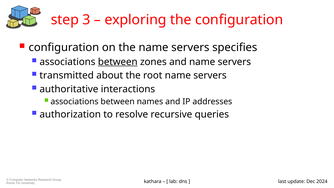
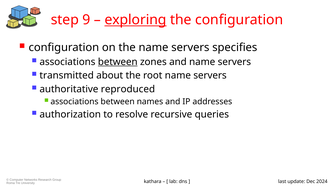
3: 3 -> 9
exploring underline: none -> present
interactions: interactions -> reproduced
